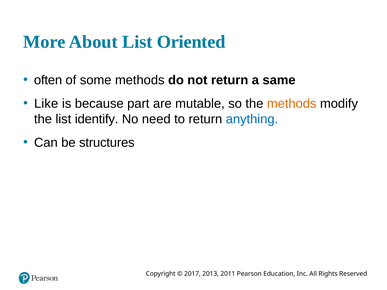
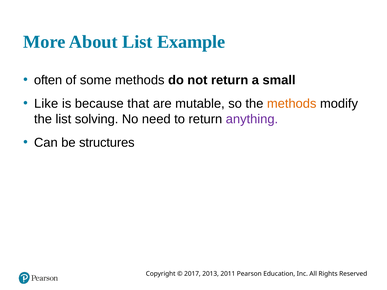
Oriented: Oriented -> Example
same: same -> small
part: part -> that
identify: identify -> solving
anything colour: blue -> purple
